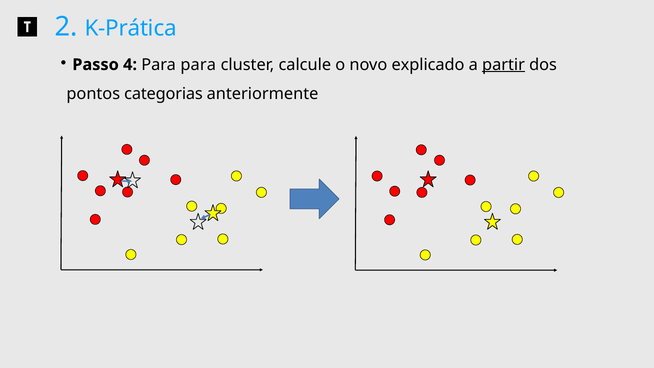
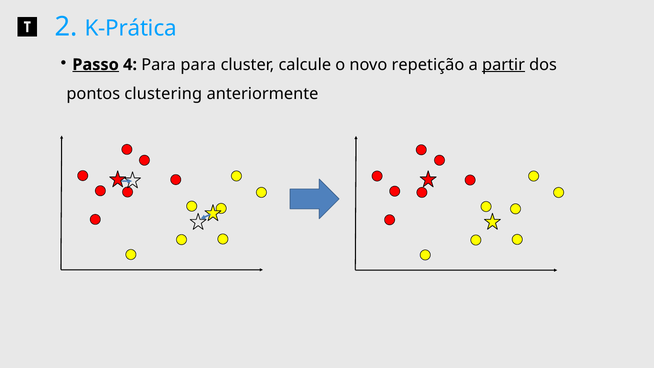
Passo underline: none -> present
explicado: explicado -> repetição
categorias: categorias -> clustering
